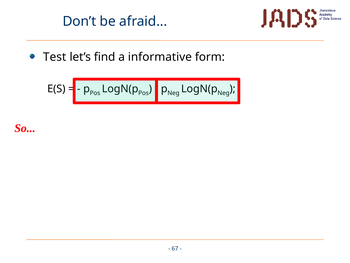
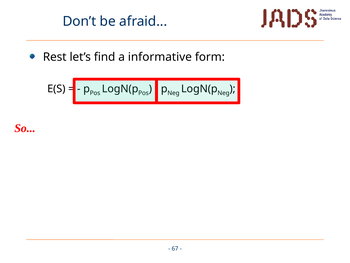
Test: Test -> Rest
